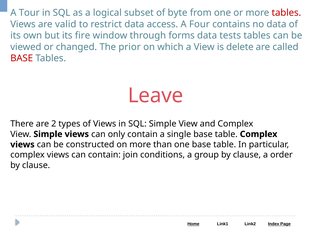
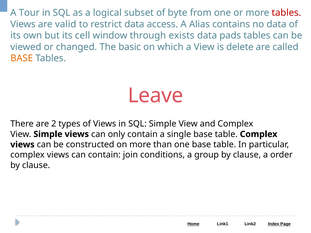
Four: Four -> Alias
fire: fire -> cell
forms: forms -> exists
tests: tests -> pads
prior: prior -> basic
BASE at (22, 58) colour: red -> orange
